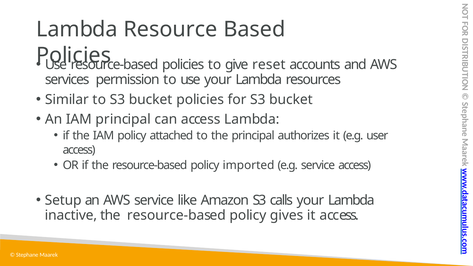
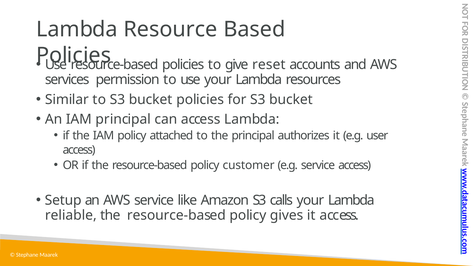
imported: imported -> customer
inactive: inactive -> reliable
